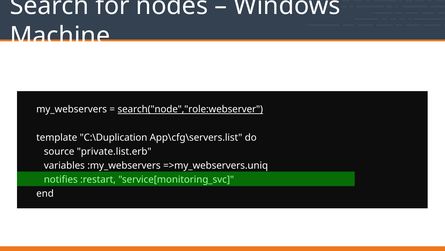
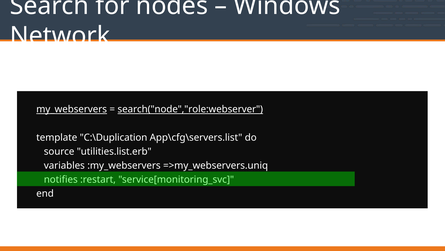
Machine: Machine -> Network
my_webservers underline: none -> present
private.list.erb: private.list.erb -> utilities.list.erb
